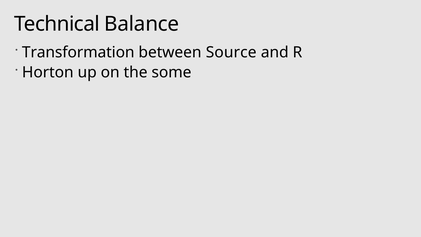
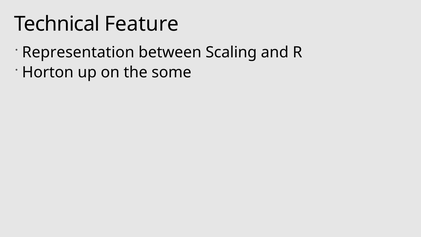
Balance: Balance -> Feature
Transformation: Transformation -> Representation
Source: Source -> Scaling
